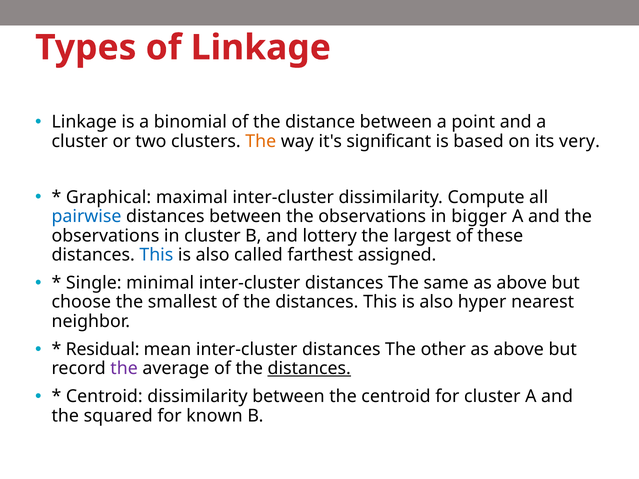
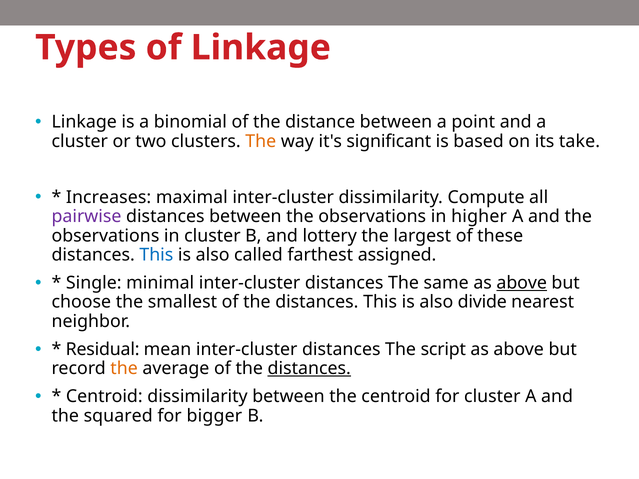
very: very -> take
Graphical: Graphical -> Increases
pairwise colour: blue -> purple
bigger: bigger -> higher
above at (522, 283) underline: none -> present
hyper: hyper -> divide
other: other -> script
the at (124, 369) colour: purple -> orange
known: known -> bigger
